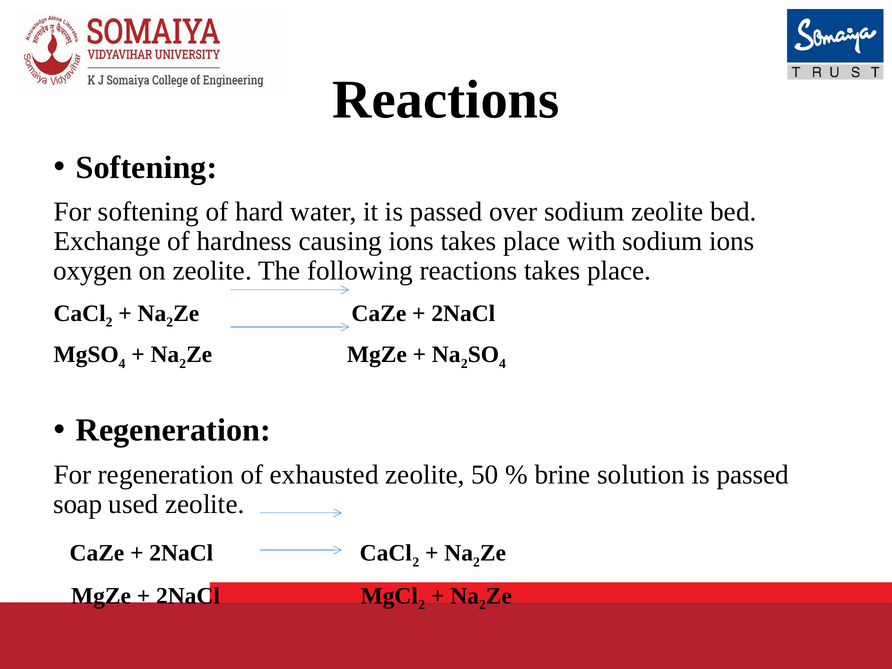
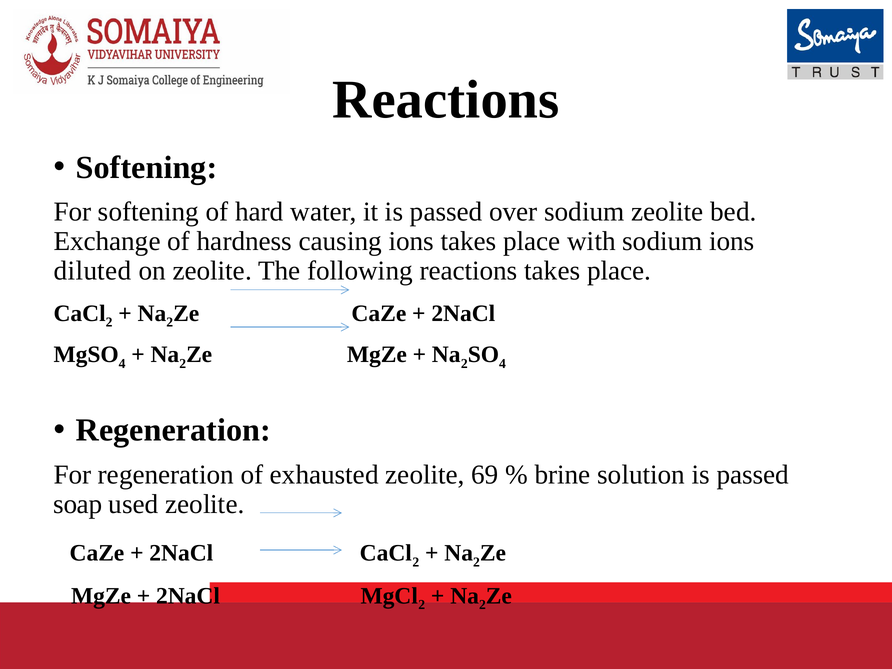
oxygen: oxygen -> diluted
50: 50 -> 69
